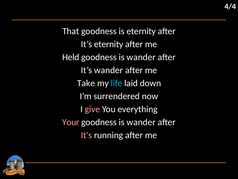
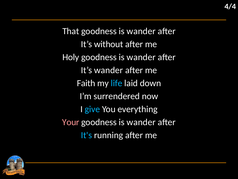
eternity at (141, 31): eternity -> wander
It’s eternity: eternity -> without
Held: Held -> Holy
Take: Take -> Faith
give colour: pink -> light blue
It's colour: pink -> light blue
